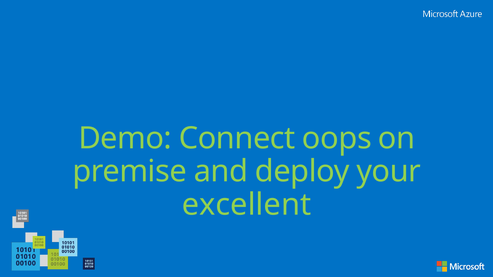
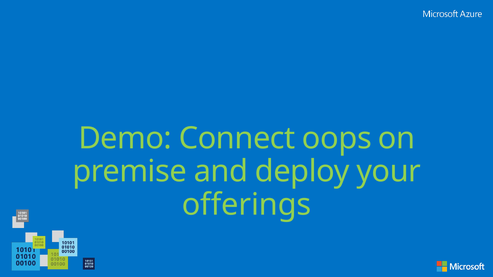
excellent: excellent -> offerings
